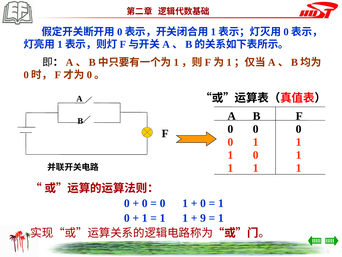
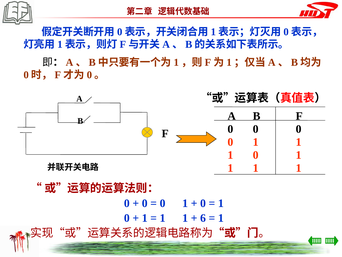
9: 9 -> 6
